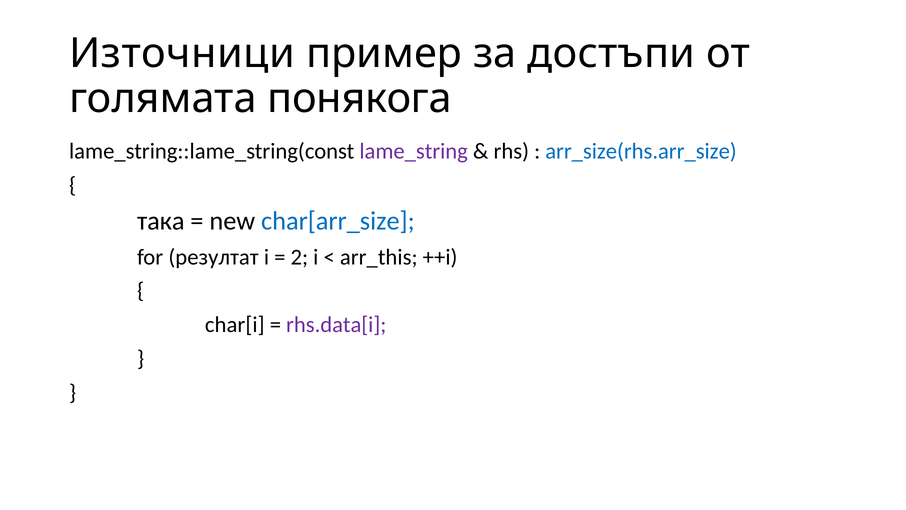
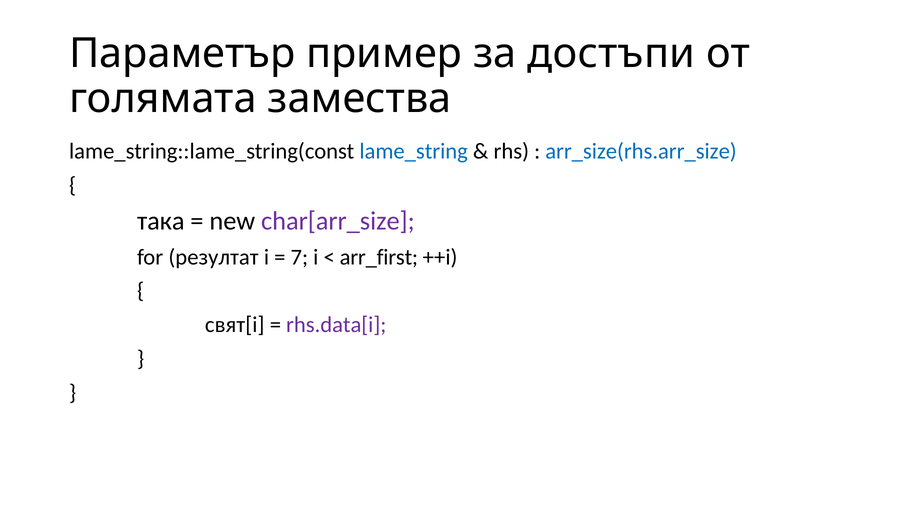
Източници: Източници -> Параметър
понякога: понякога -> замества
lame_string colour: purple -> blue
char[arr_size colour: blue -> purple
2: 2 -> 7
arr_this: arr_this -> arr_first
char[i: char[i -> свят[i
